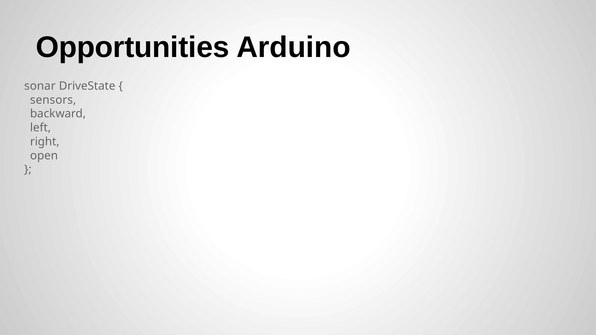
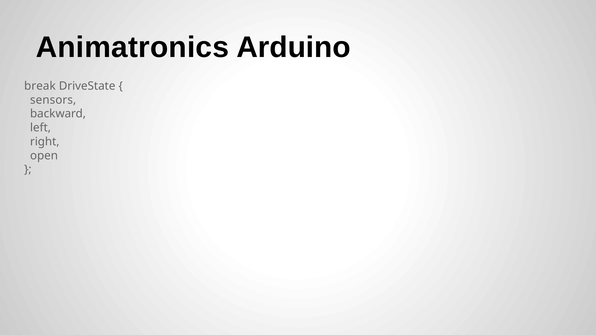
Opportunities: Opportunities -> Animatronics
sonar: sonar -> break
